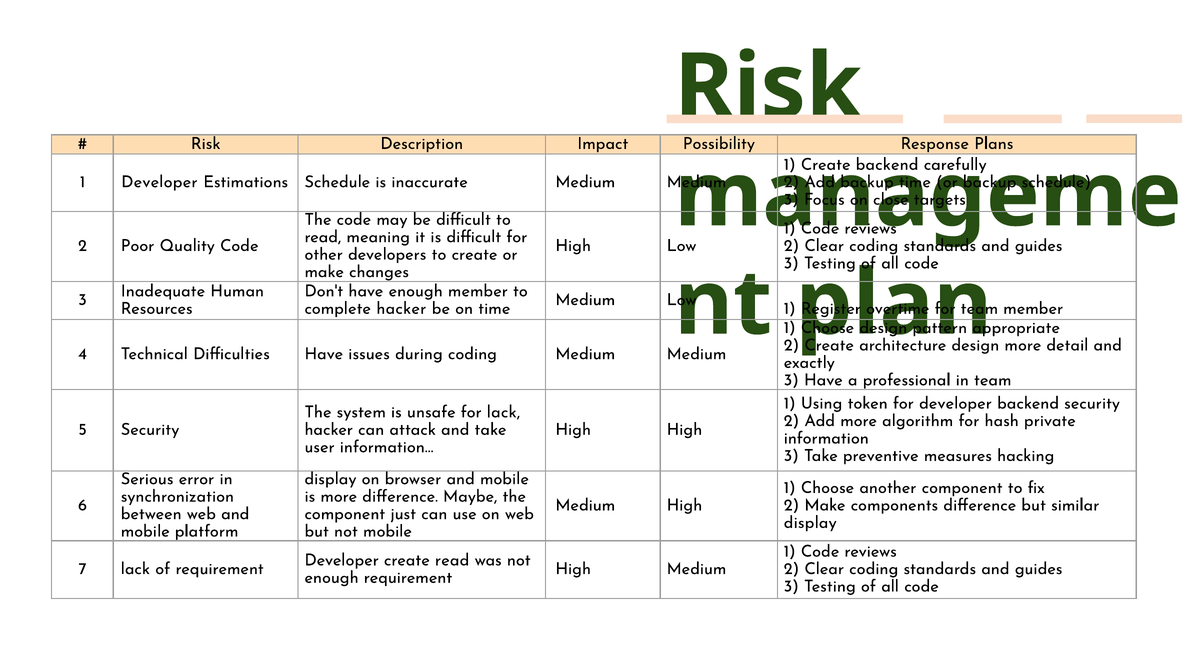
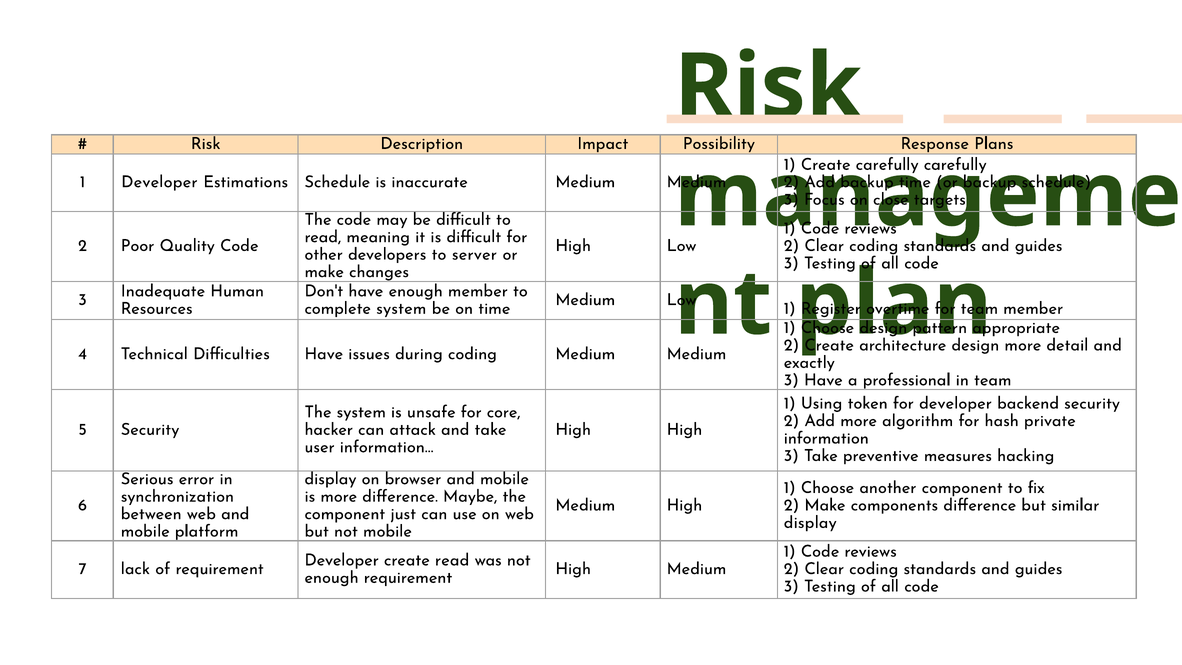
Create backend: backend -> carefully
to create: create -> server
complete hacker: hacker -> system
for lack: lack -> core
